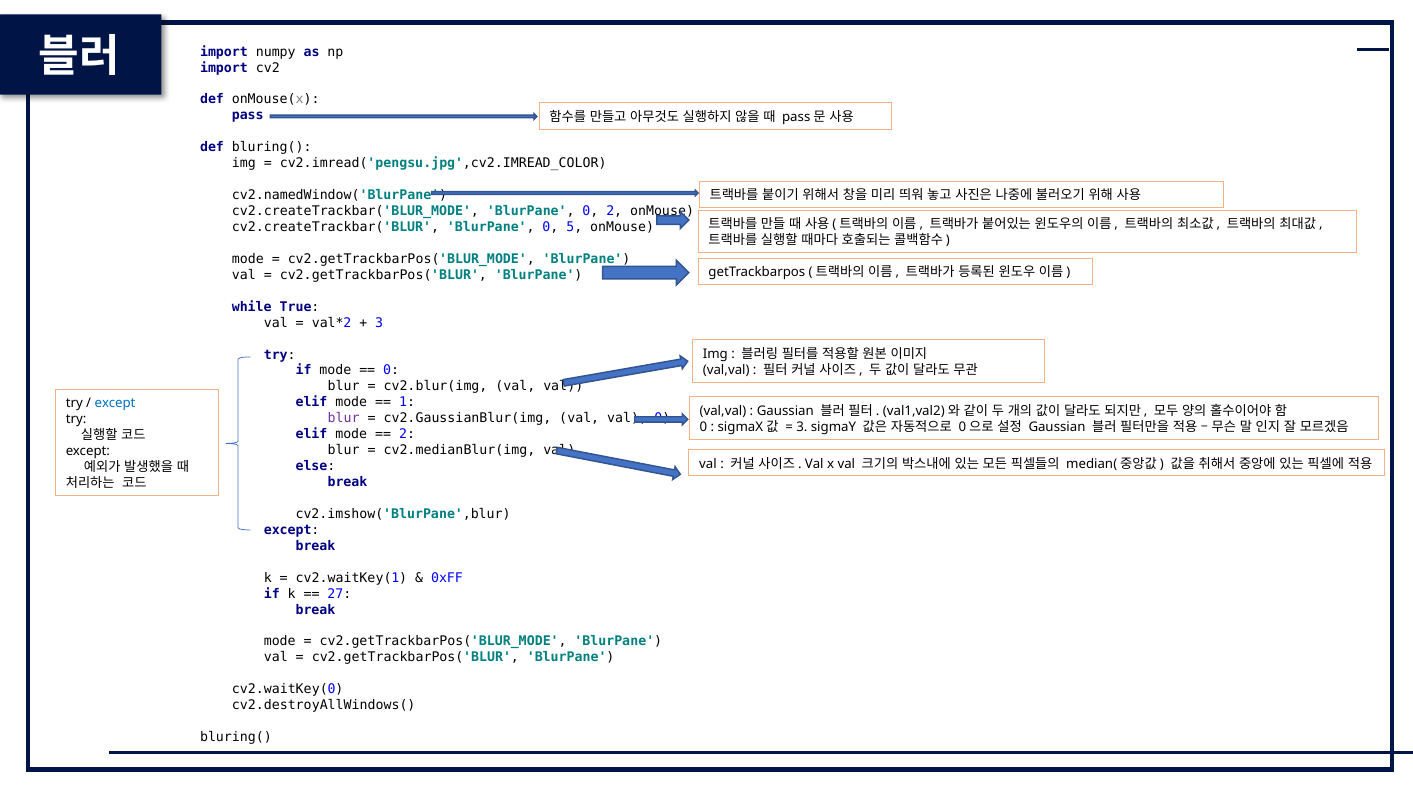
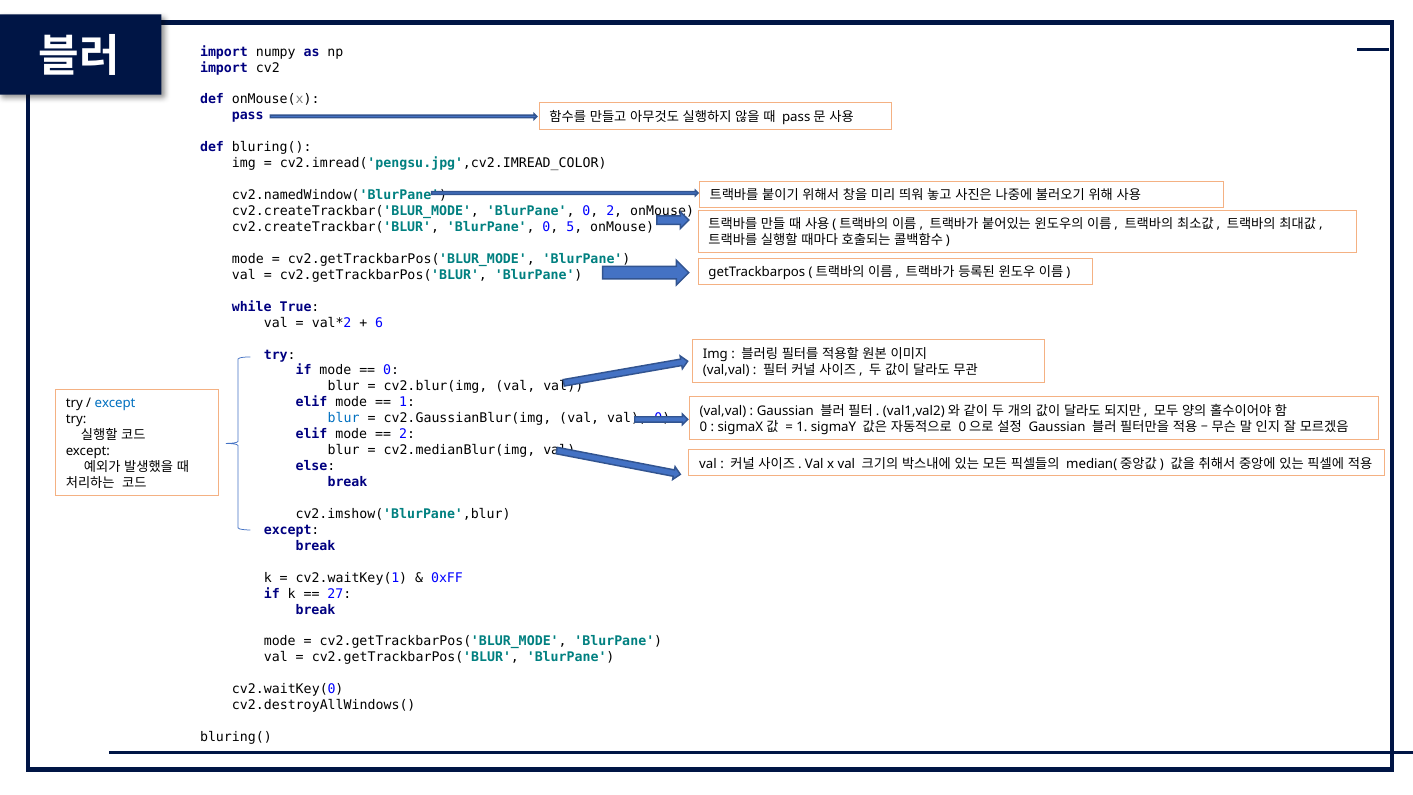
3 at (379, 323): 3 -> 6
blur at (344, 418) colour: purple -> blue
3 at (802, 427): 3 -> 1
